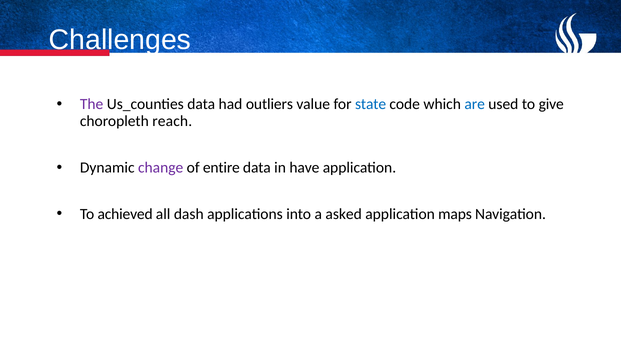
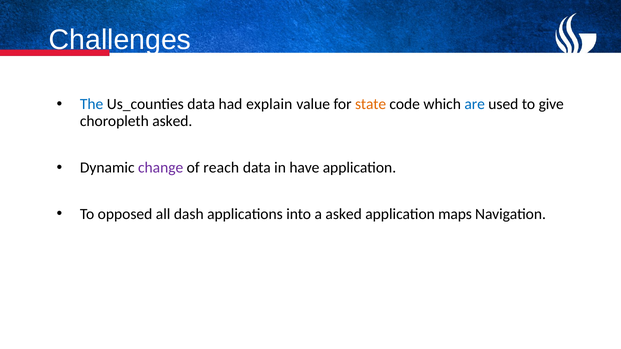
The colour: purple -> blue
outliers: outliers -> explain
state colour: blue -> orange
choropleth reach: reach -> asked
entire: entire -> reach
achieved: achieved -> opposed
